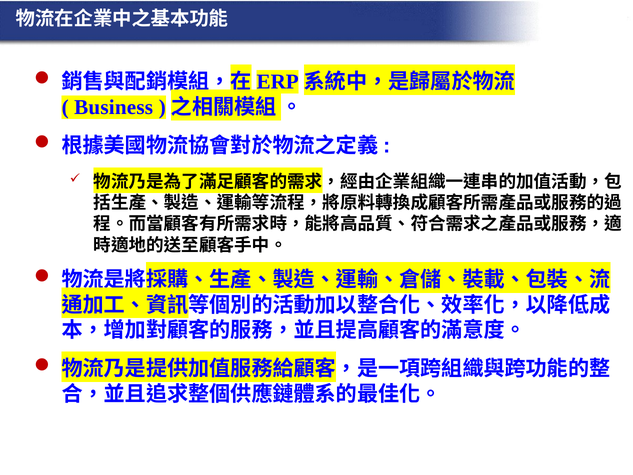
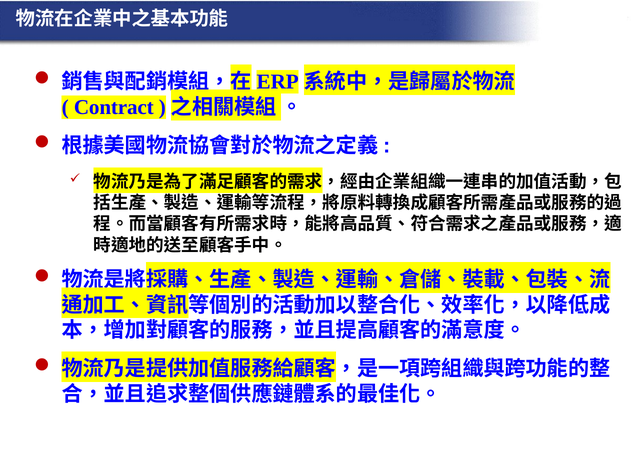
Business: Business -> Contract
